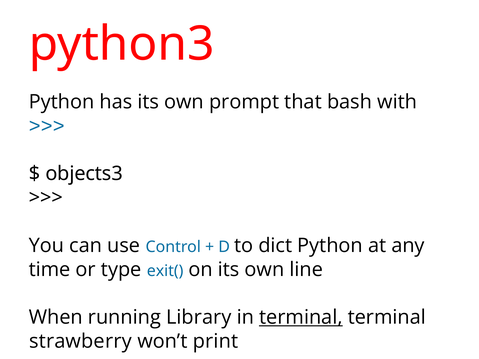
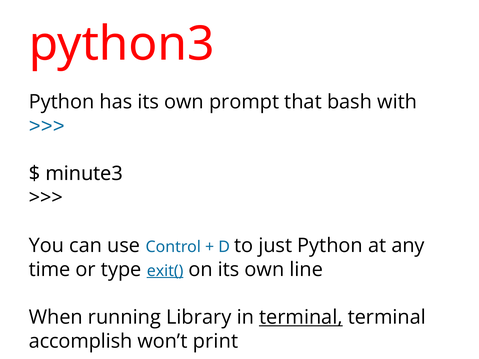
objects3: objects3 -> minute3
dict: dict -> just
exit( underline: none -> present
strawberry: strawberry -> accomplish
